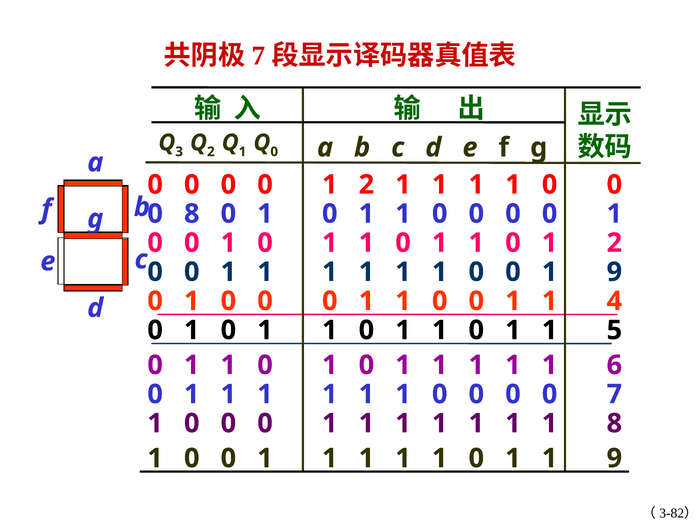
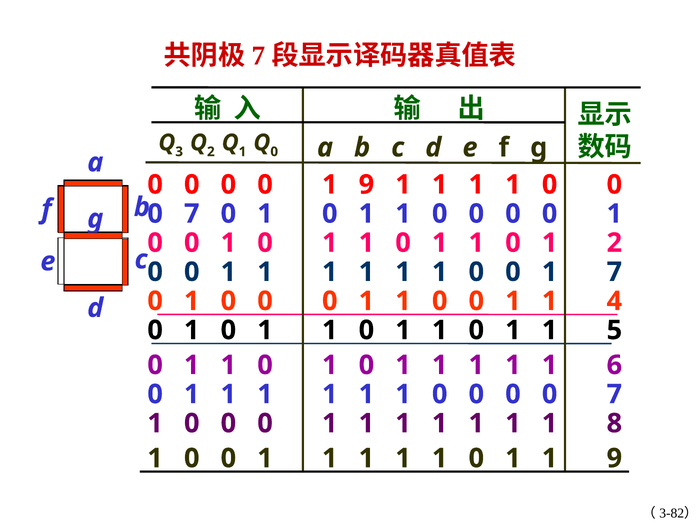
0 0 1 2: 2 -> 9
8 at (192, 214): 8 -> 7
0 1 9: 9 -> 7
